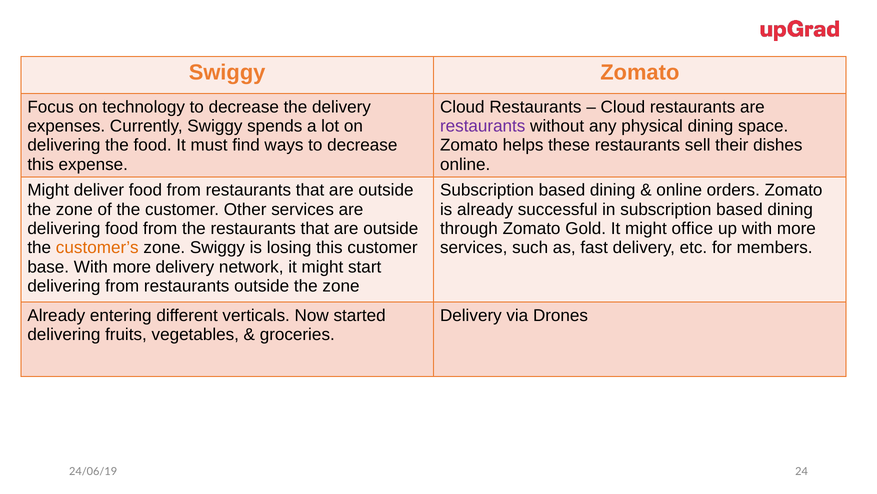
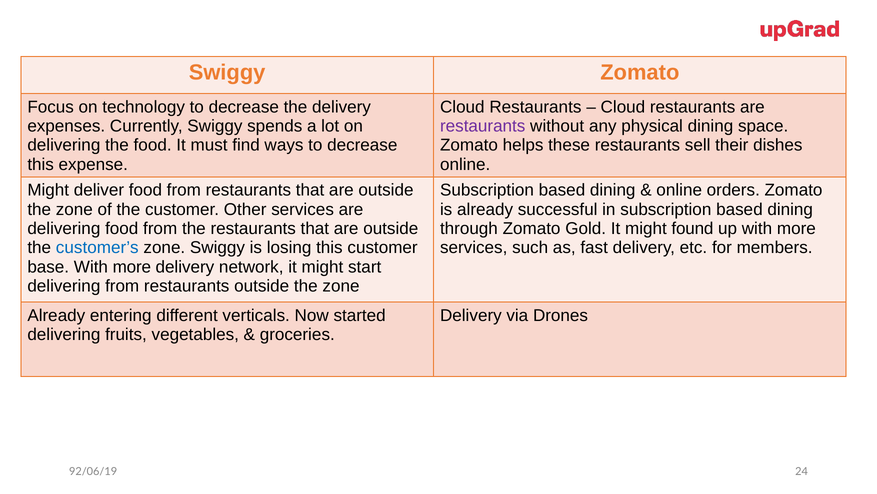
office: office -> found
customer’s colour: orange -> blue
24/06/19: 24/06/19 -> 92/06/19
